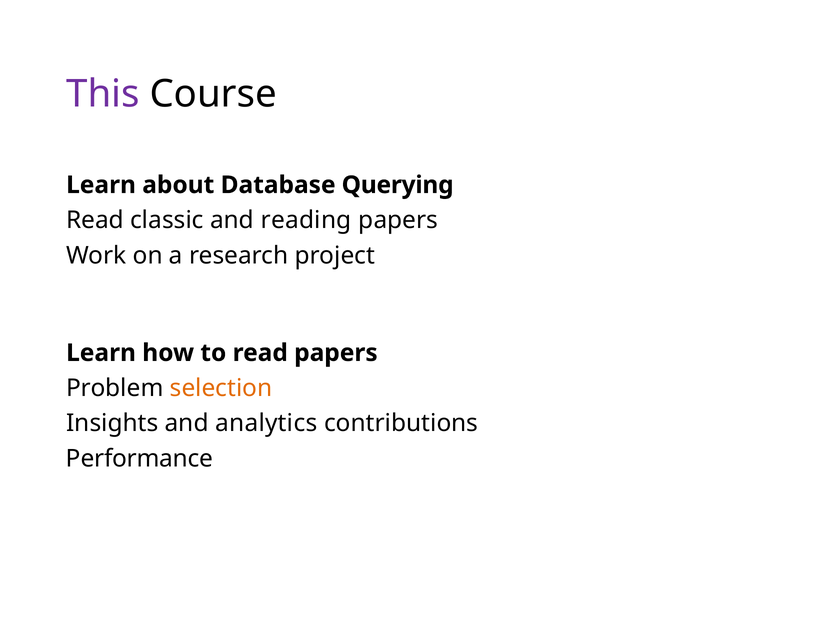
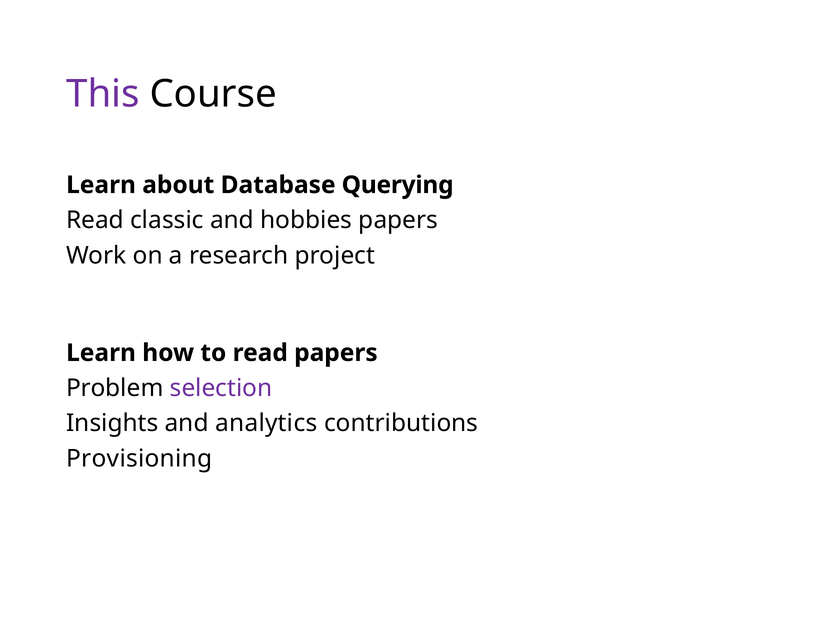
reading: reading -> hobbies
selection colour: orange -> purple
Performance: Performance -> Provisioning
